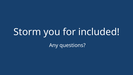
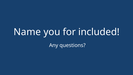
Storm: Storm -> Name
